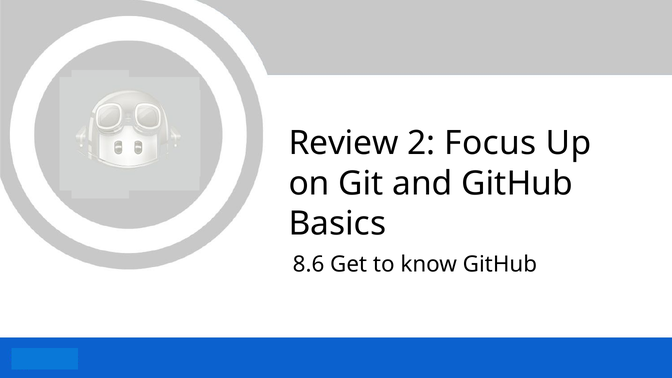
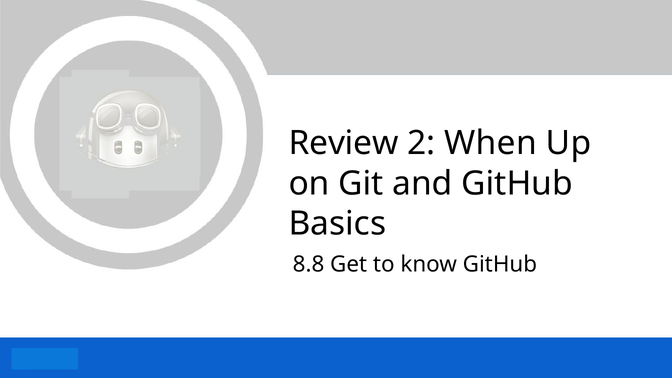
Focus: Focus -> When
8.6: 8.6 -> 8.8
